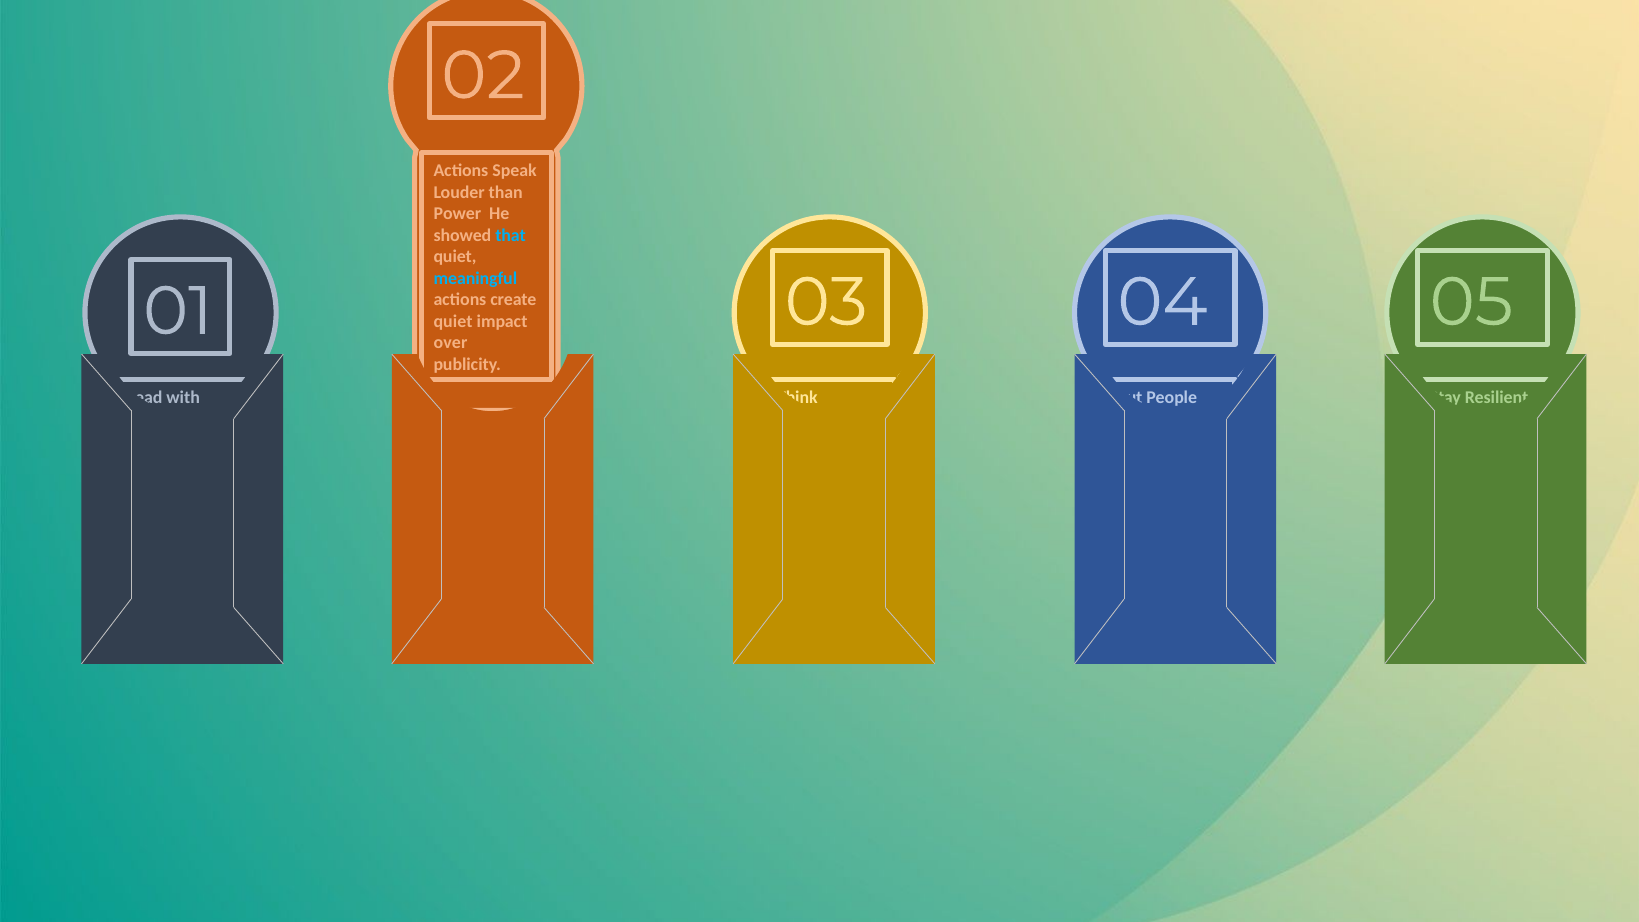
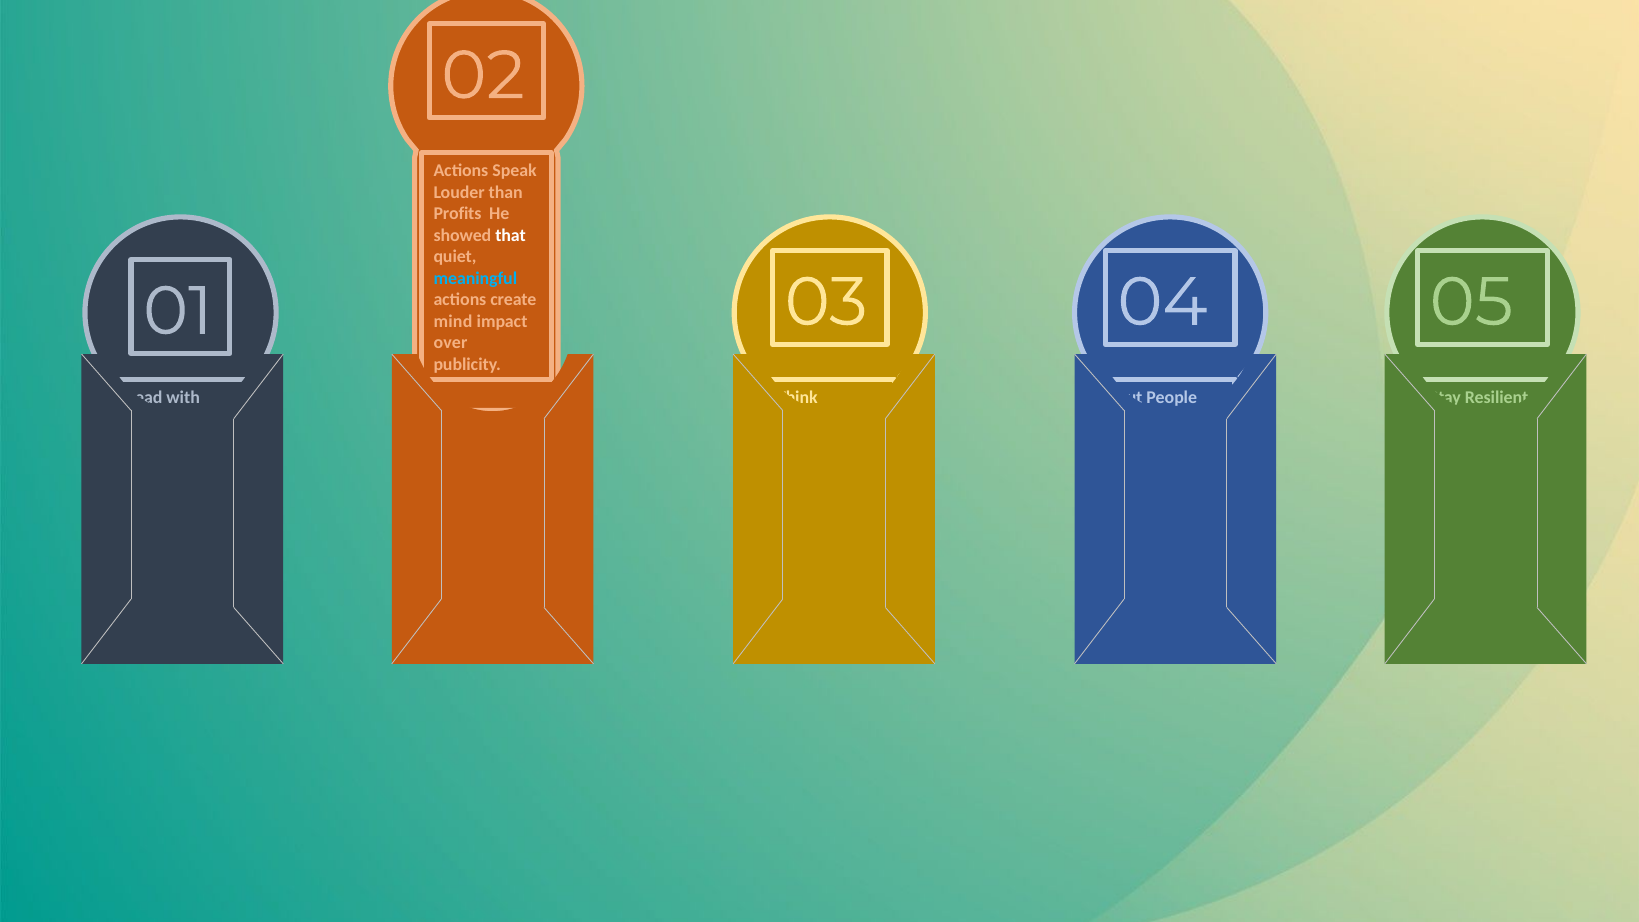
Power at (457, 214): Power -> Profits
that colour: light blue -> white
quiet at (453, 321): quiet -> mind
